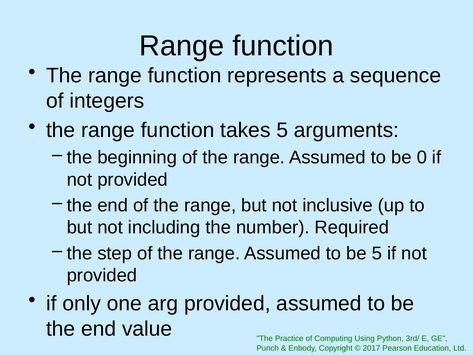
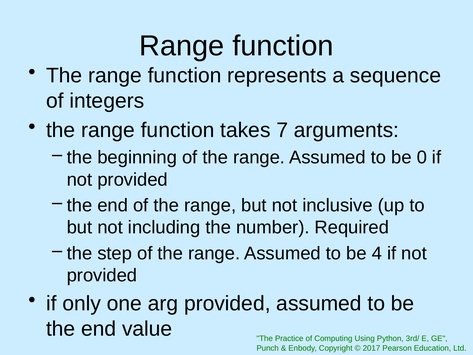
takes 5: 5 -> 7
be 5: 5 -> 4
